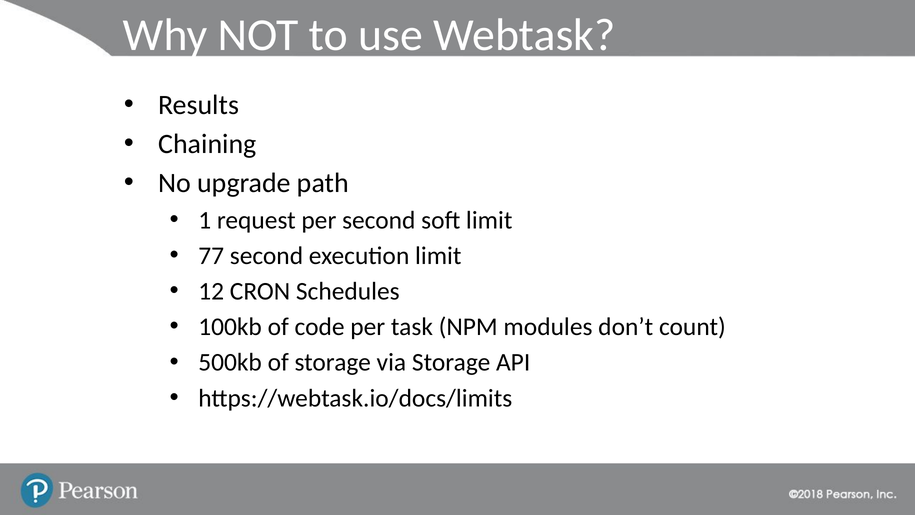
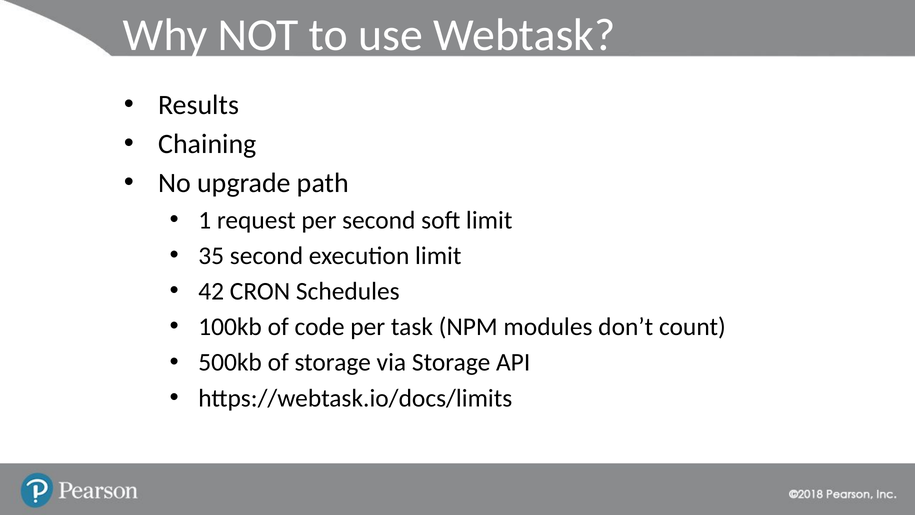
77: 77 -> 35
12: 12 -> 42
